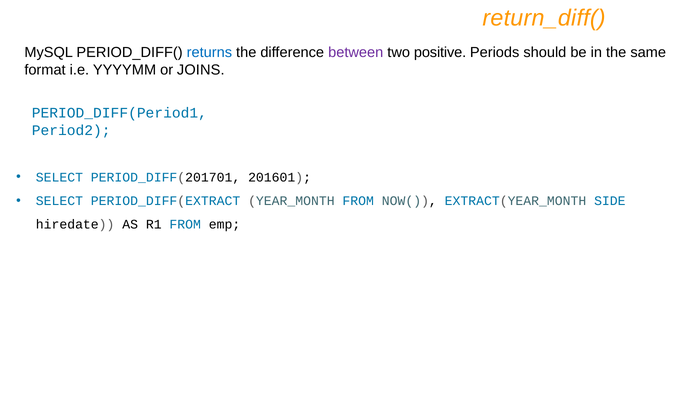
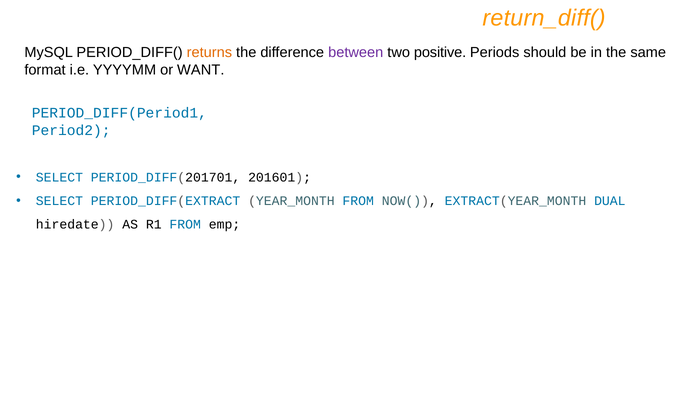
returns colour: blue -> orange
JOINS: JOINS -> WANT
SIDE: SIDE -> DUAL
